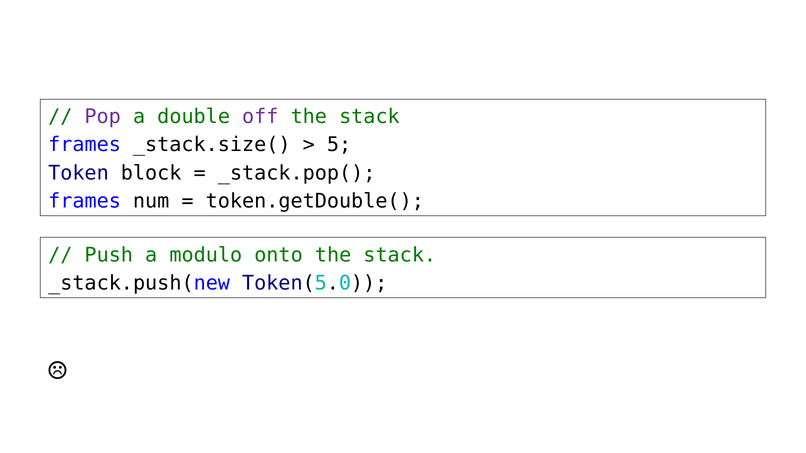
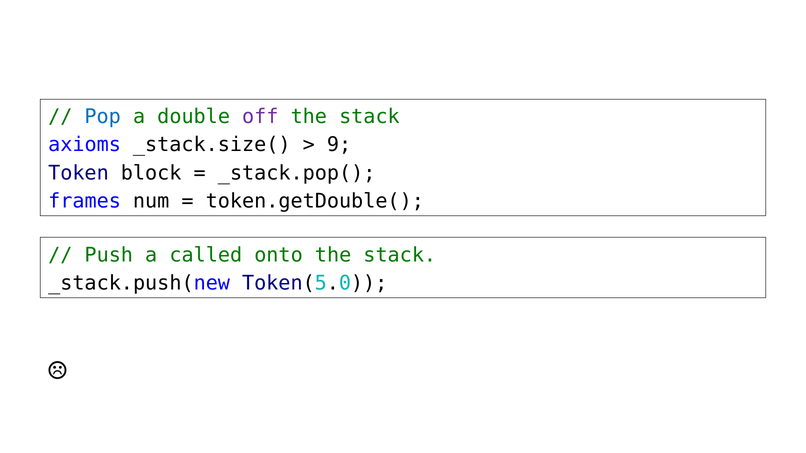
Pop colour: purple -> blue
frames at (85, 145): frames -> axioms
5: 5 -> 9
modulo: modulo -> called
